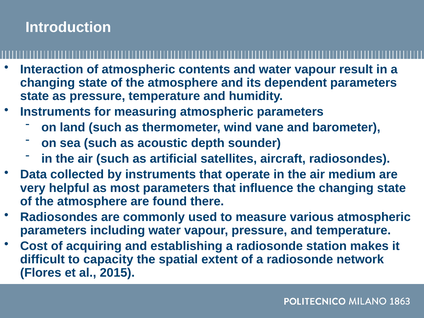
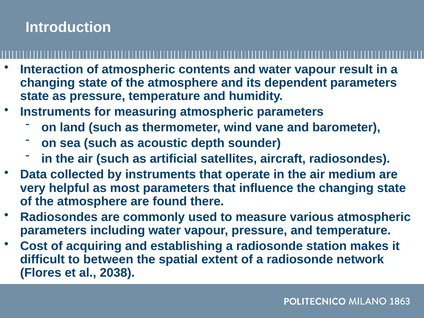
capacity: capacity -> between
2015: 2015 -> 2038
